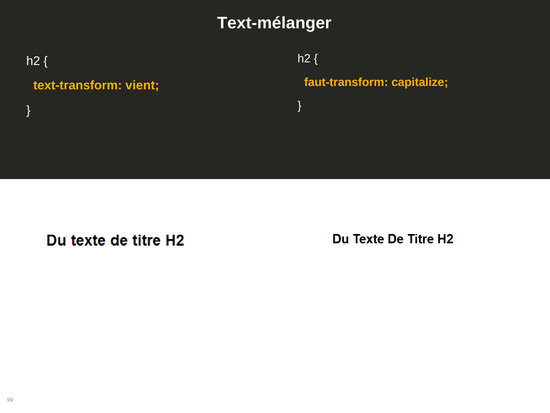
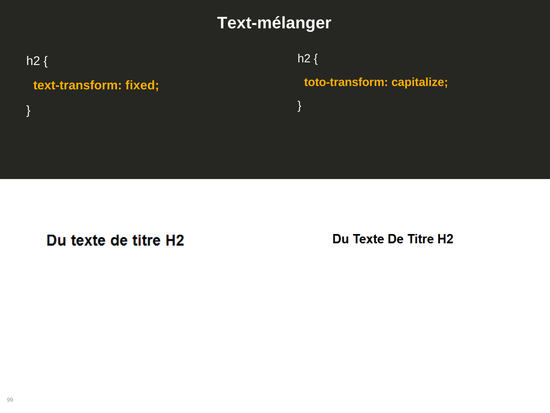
faut-transform: faut-transform -> toto-transform
vient: vient -> fixed
